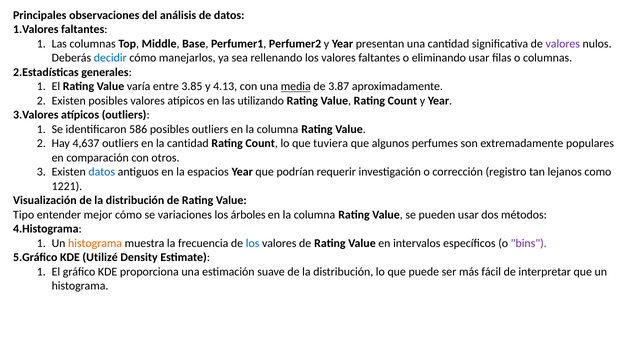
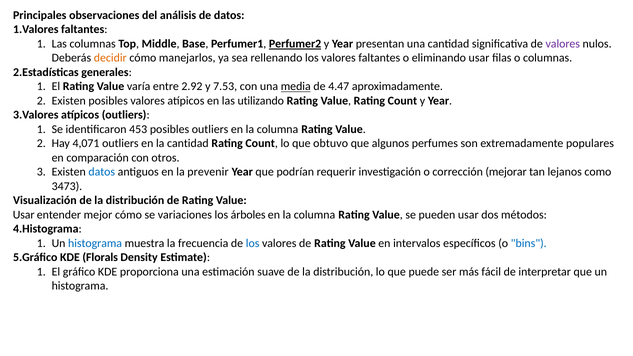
Perfumer2 underline: none -> present
decidir colour: blue -> orange
3.85: 3.85 -> 2.92
4.13: 4.13 -> 7.53
3.87: 3.87 -> 4.47
586: 586 -> 453
4,637: 4,637 -> 4,071
tuviera: tuviera -> obtuvo
espacios: espacios -> prevenir
registro: registro -> mejorar
1221: 1221 -> 3473
Tipo at (24, 215): Tipo -> Usar
histograma at (95, 243) colour: orange -> blue
bins colour: purple -> blue
Utilizé: Utilizé -> Florals
